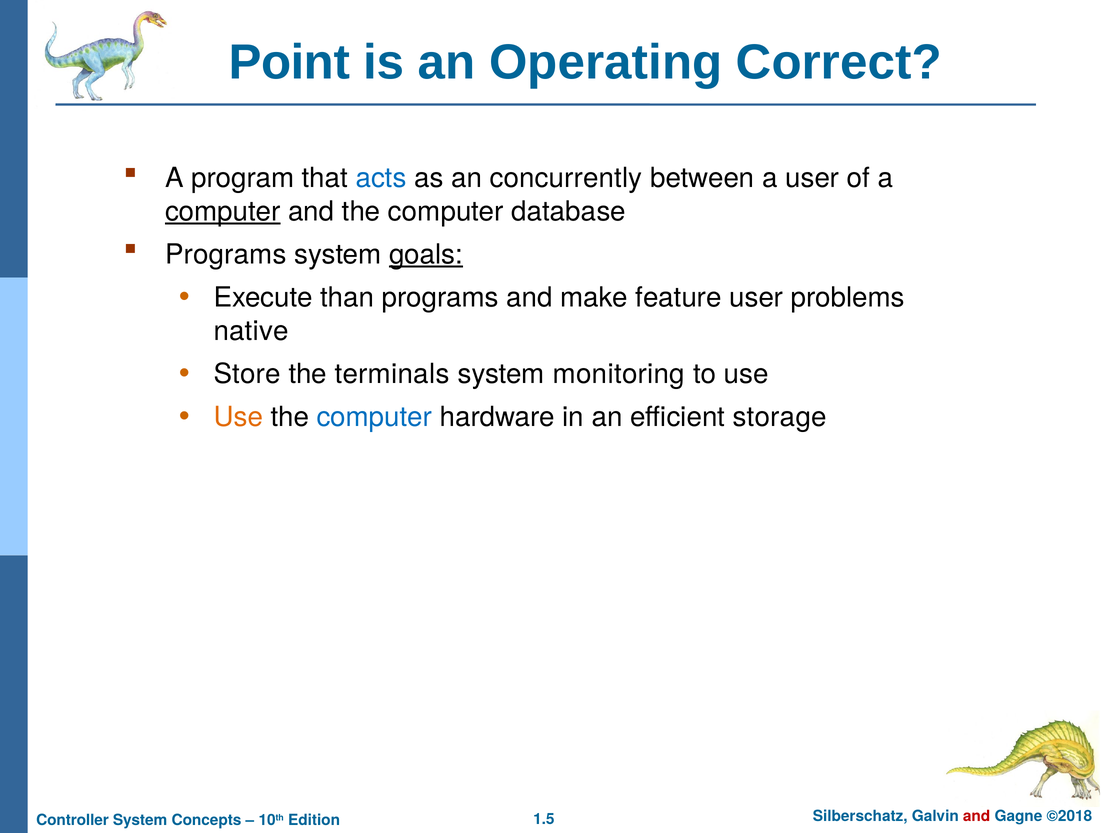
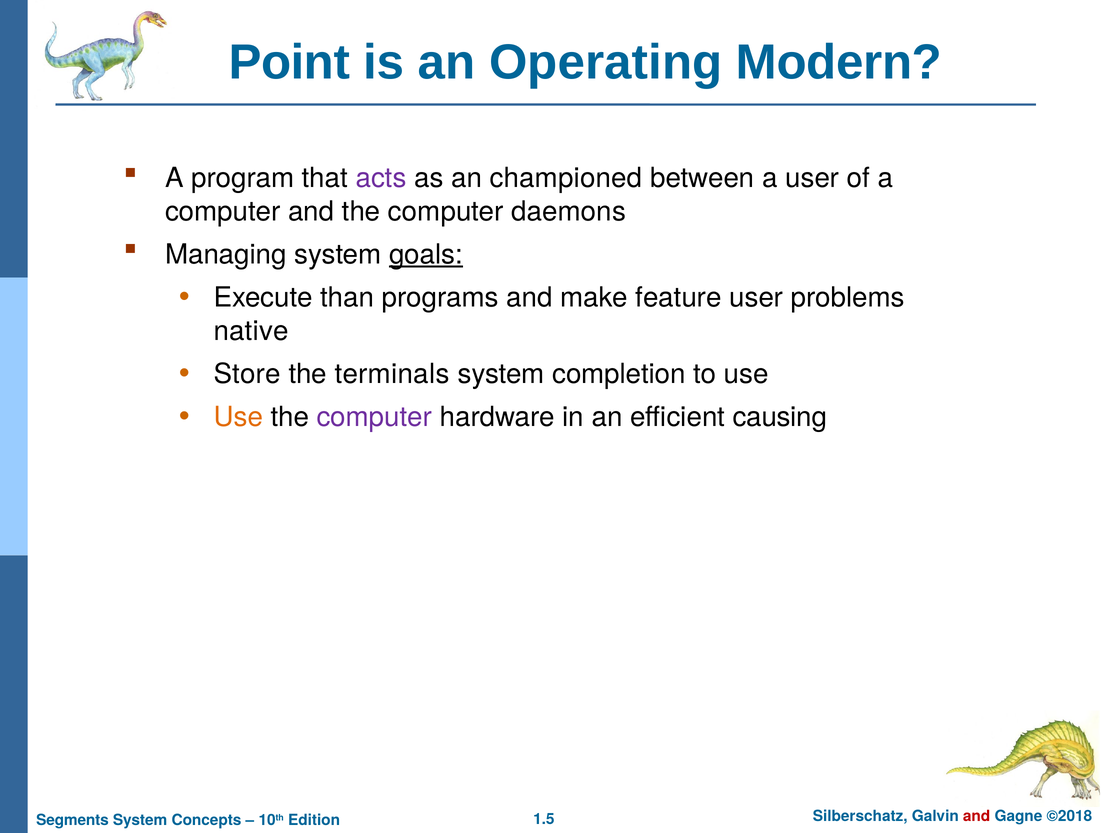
Correct: Correct -> Modern
acts colour: blue -> purple
concurrently: concurrently -> championed
computer at (223, 211) underline: present -> none
database: database -> daemons
Programs at (226, 254): Programs -> Managing
monitoring: monitoring -> completion
computer at (374, 417) colour: blue -> purple
storage: storage -> causing
Controller: Controller -> Segments
